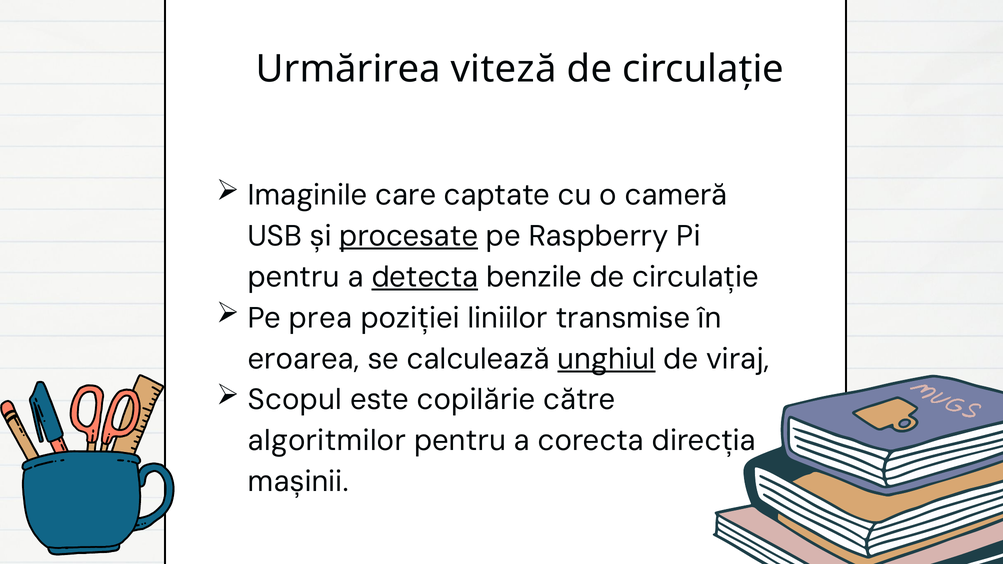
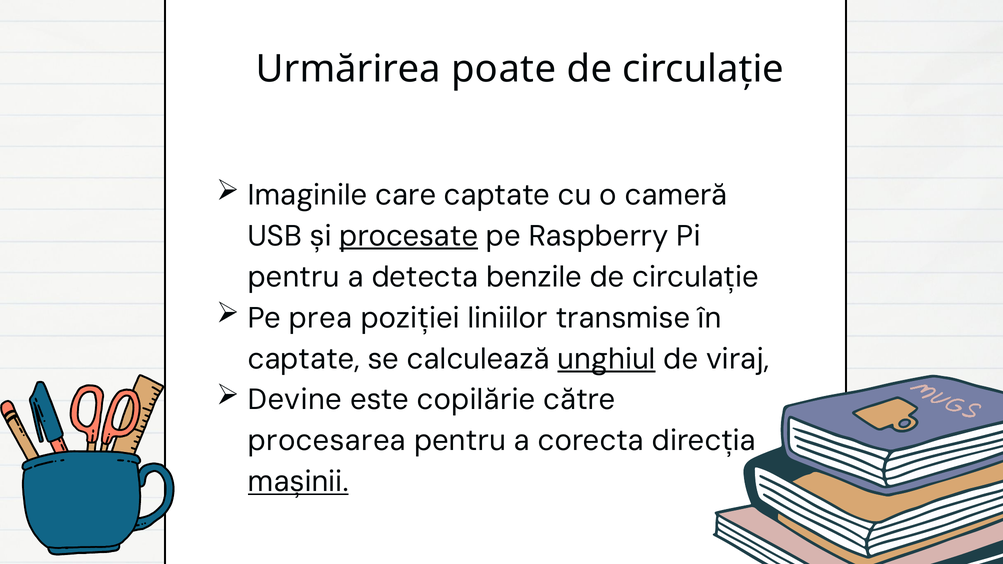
viteză: viteză -> poate
detecta underline: present -> none
eroarea at (304, 359): eroarea -> captate
Scopul: Scopul -> Devine
algoritmilor: algoritmilor -> procesarea
mașinii underline: none -> present
